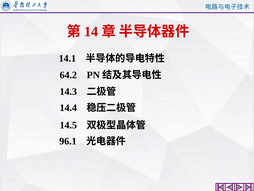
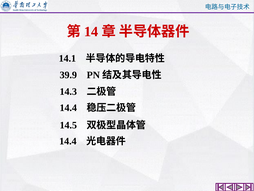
64.2: 64.2 -> 39.9
96.1 at (68, 141): 96.1 -> 14.4
